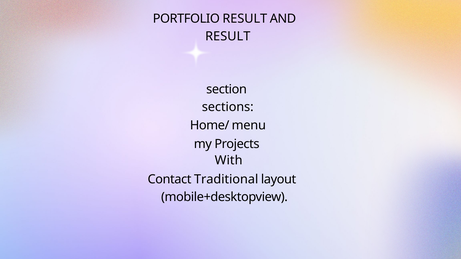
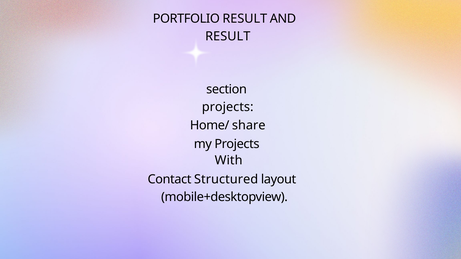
sections at (228, 107): sections -> projects
menu: menu -> share
Traditional: Traditional -> Structured
